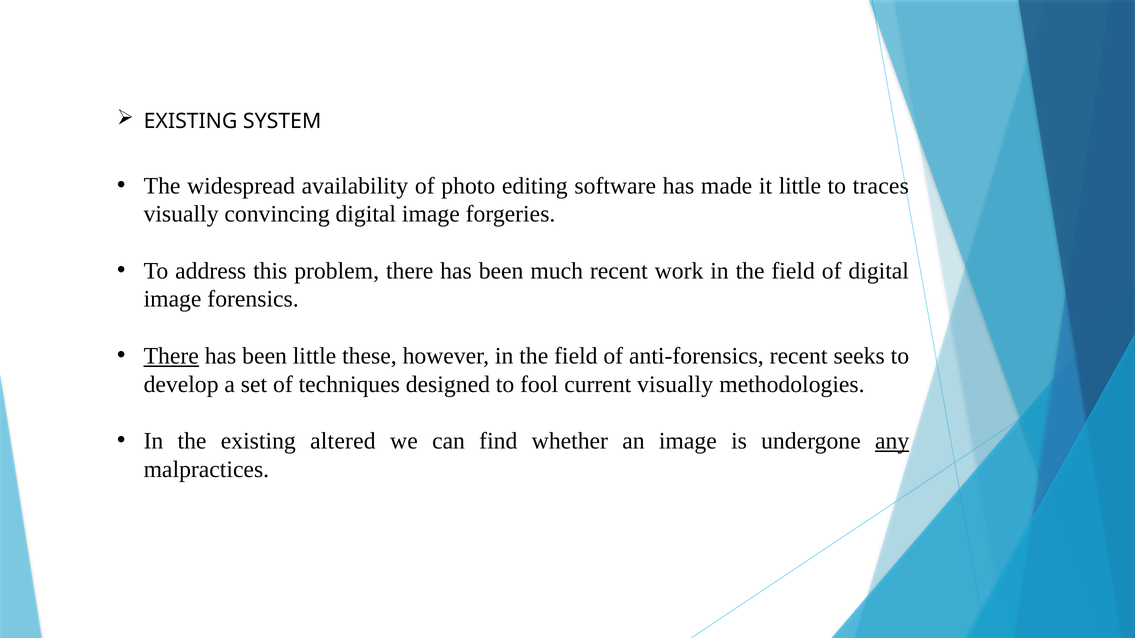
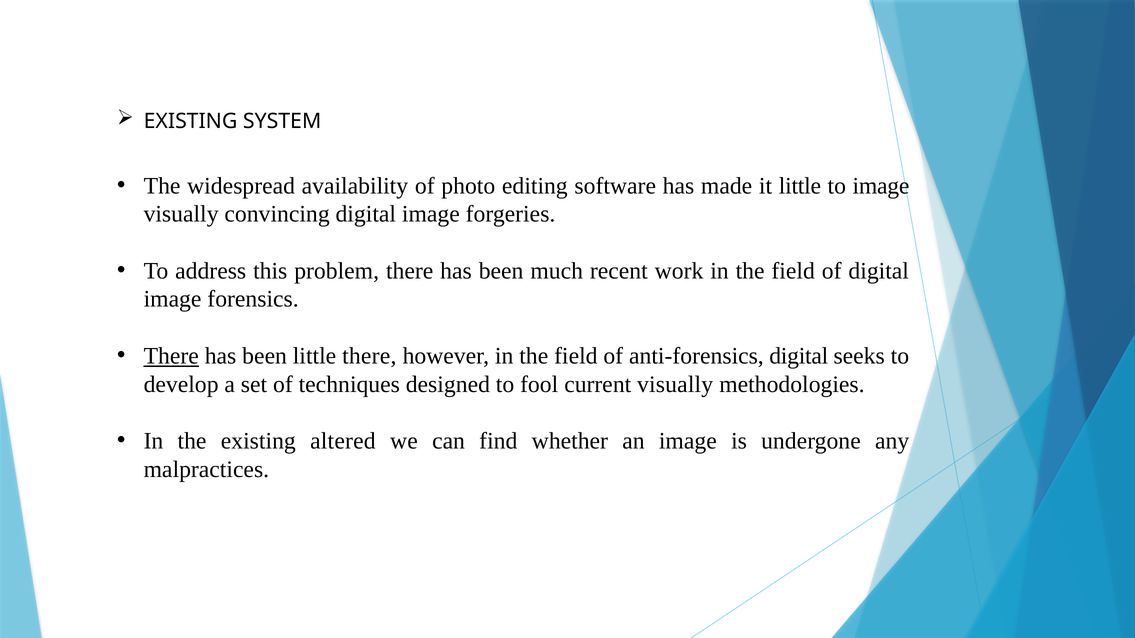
to traces: traces -> image
little these: these -> there
anti-forensics recent: recent -> digital
any underline: present -> none
